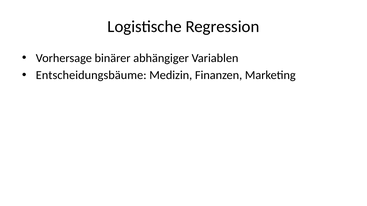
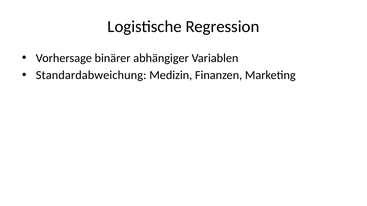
Entscheidungsbäume: Entscheidungsbäume -> Standardabweichung
